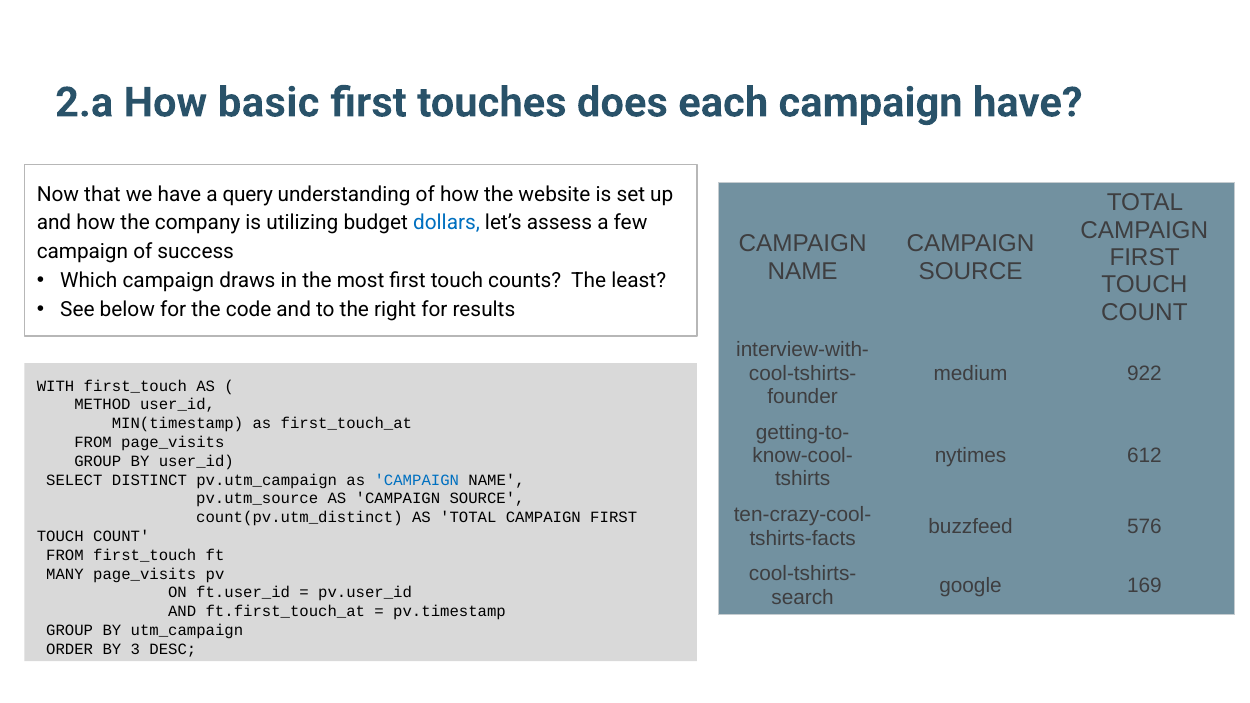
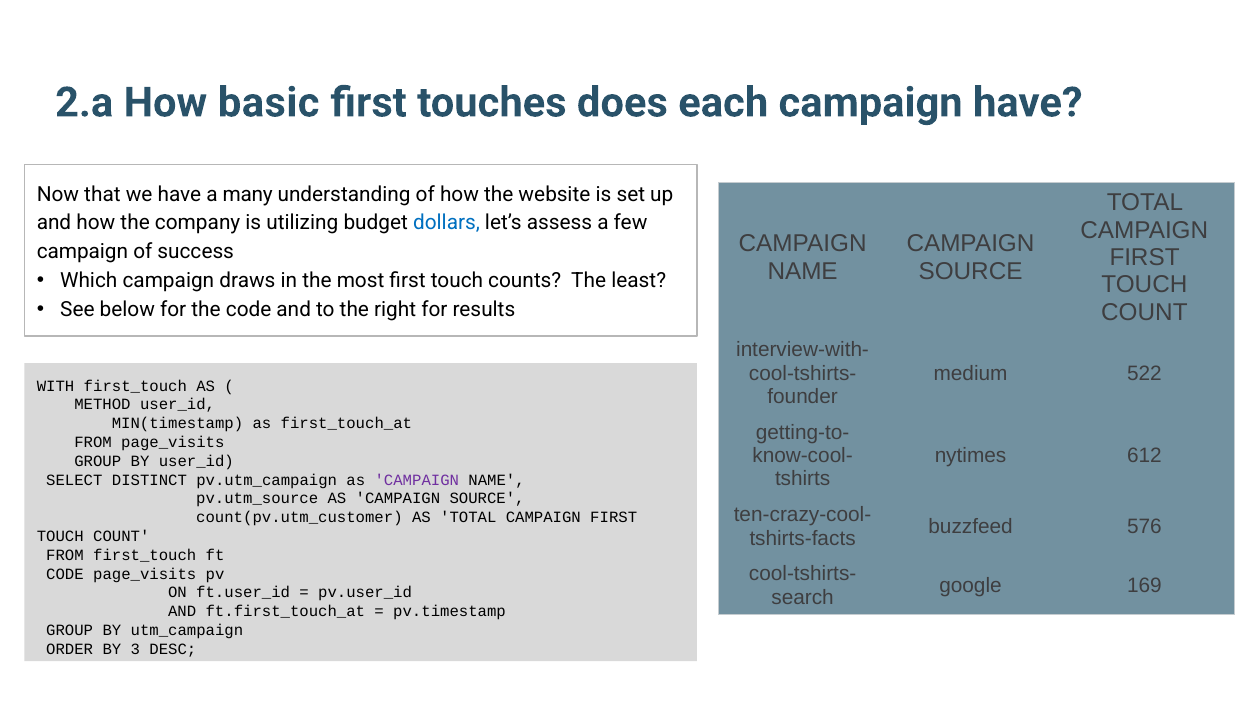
query: query -> many
922: 922 -> 522
CAMPAIGN at (417, 480) colour: blue -> purple
count(pv.utm_distinct: count(pv.utm_distinct -> count(pv.utm_customer
MANY at (65, 574): MANY -> CODE
